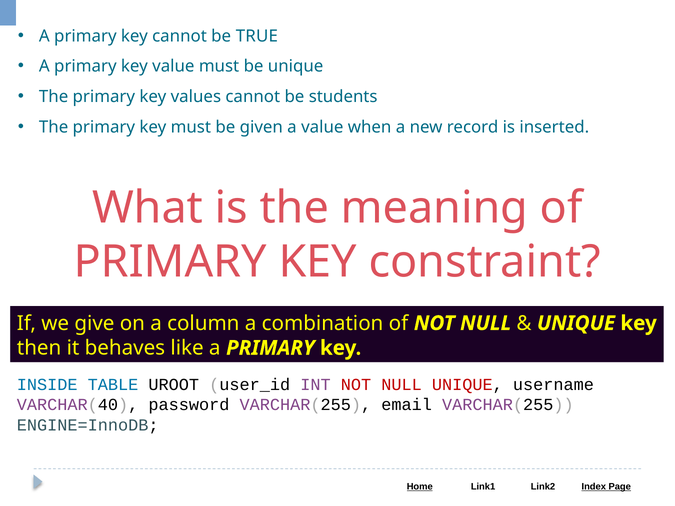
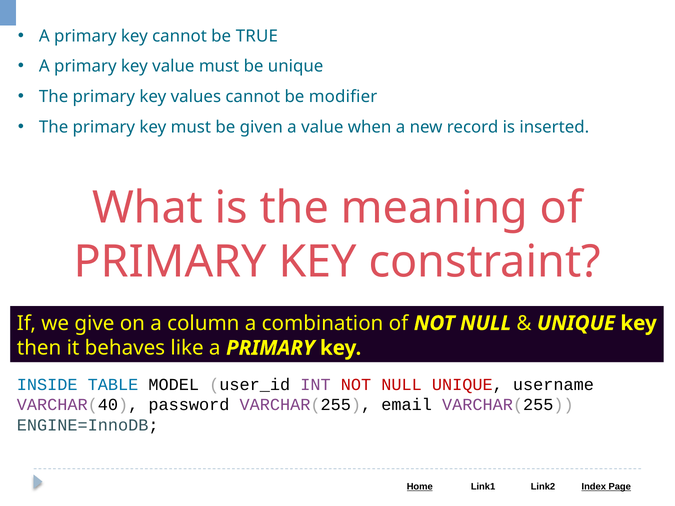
students: students -> modifier
UROOT: UROOT -> MODEL
